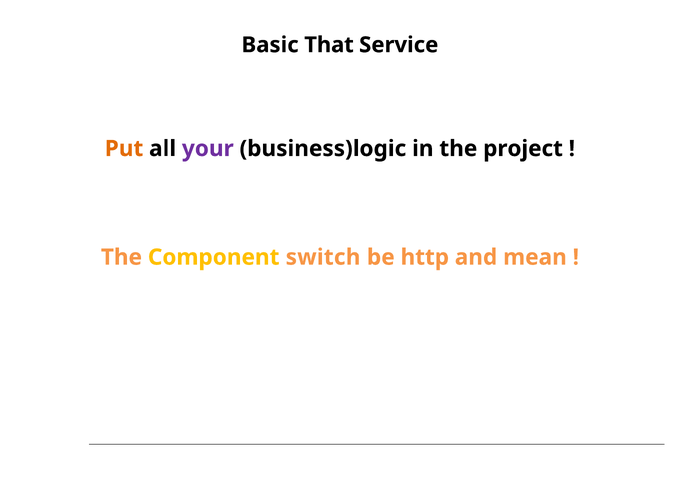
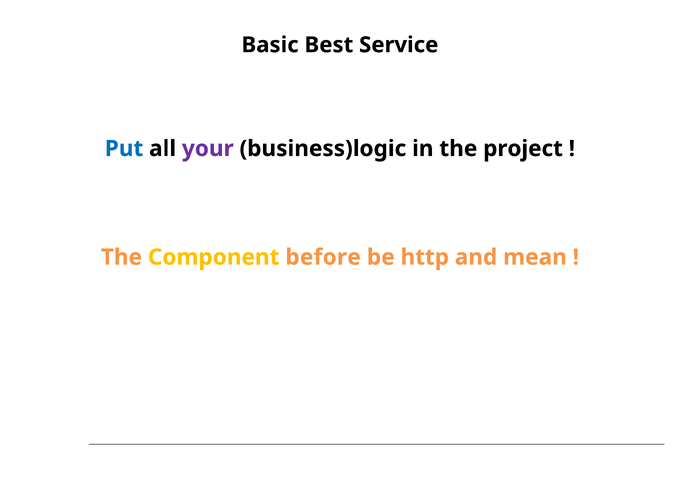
That: That -> Best
Put colour: orange -> blue
switch: switch -> before
